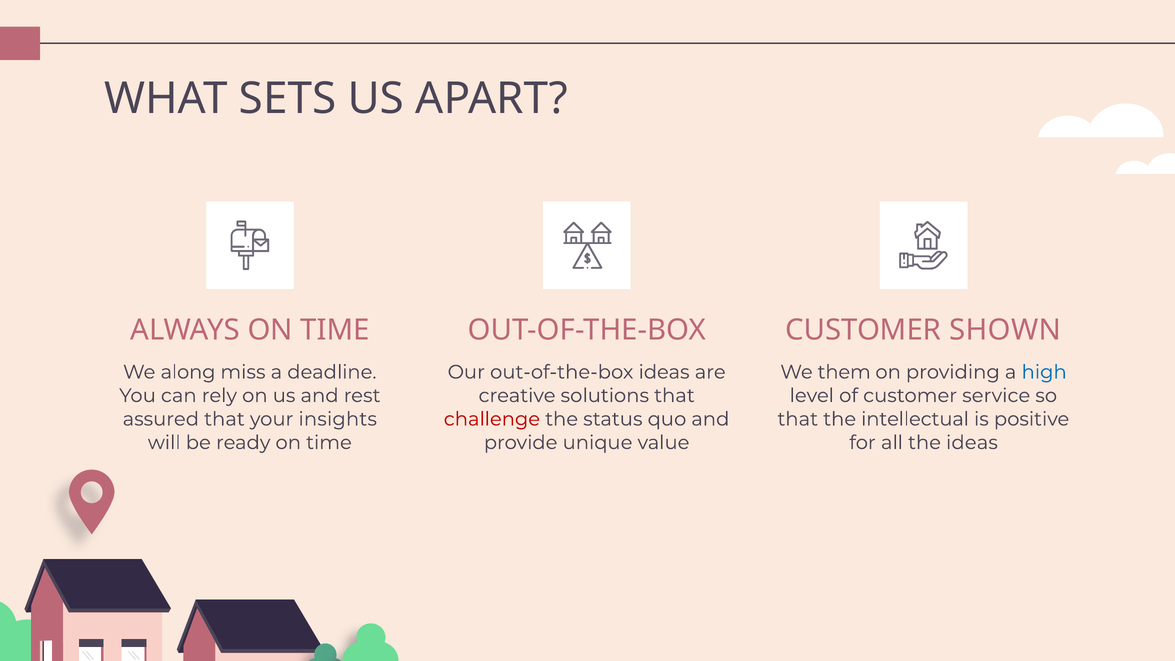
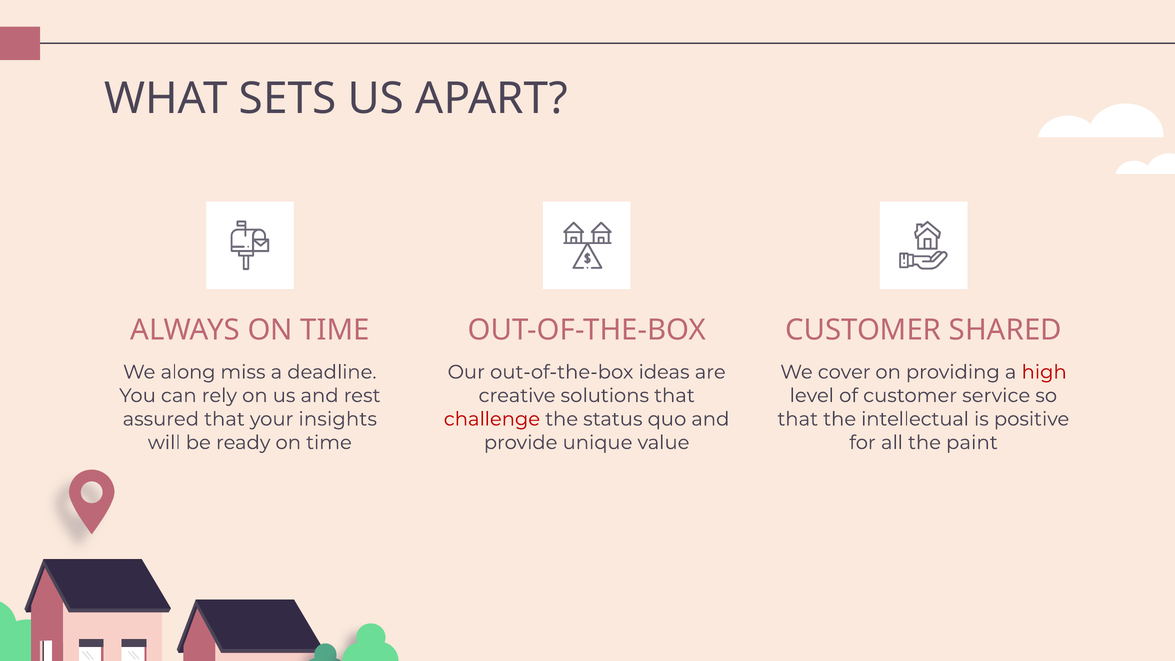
SHOWN: SHOWN -> SHARED
them: them -> cover
high colour: blue -> red
the ideas: ideas -> paint
